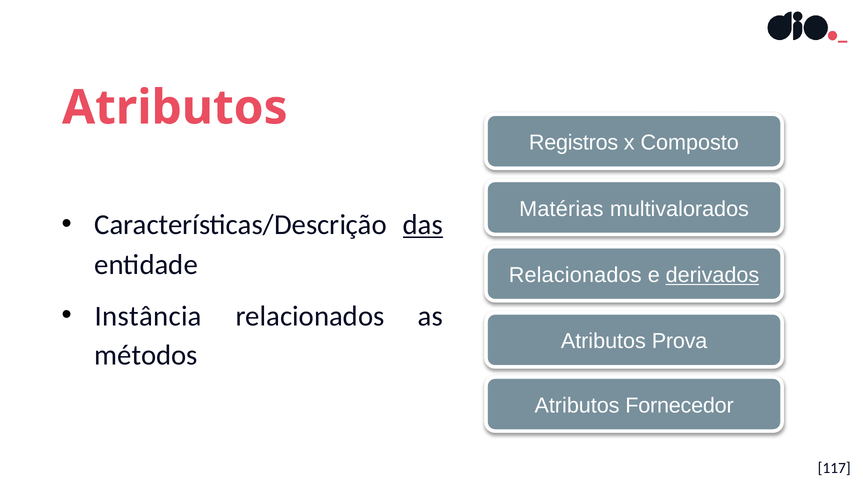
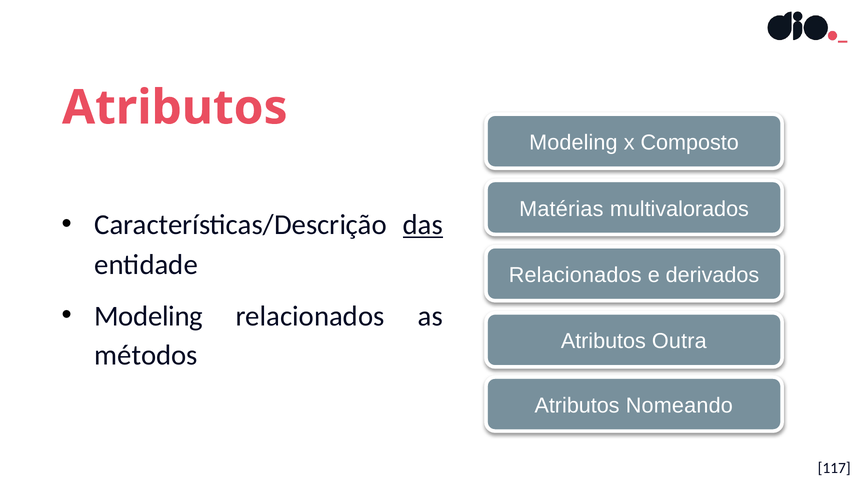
Registros at (574, 143): Registros -> Modeling
derivados underline: present -> none
Instância at (148, 316): Instância -> Modeling
Prova: Prova -> Outra
Fornecedor: Fornecedor -> Nomeando
